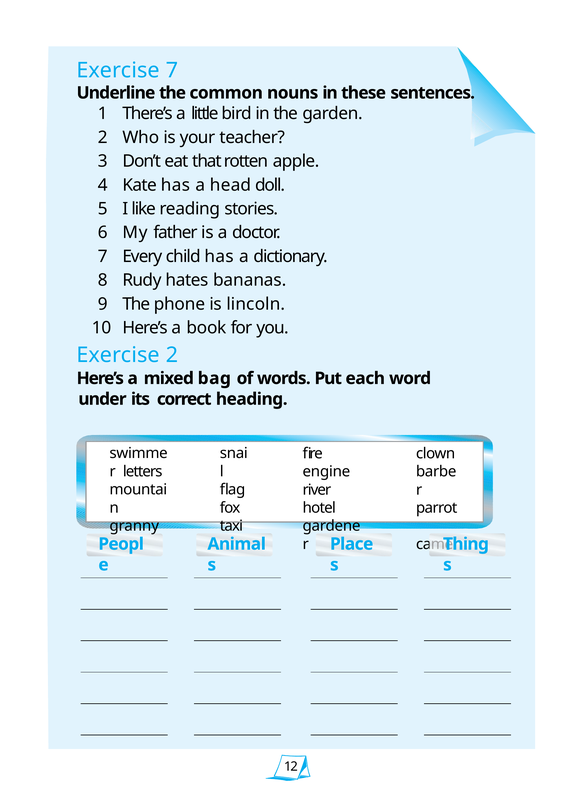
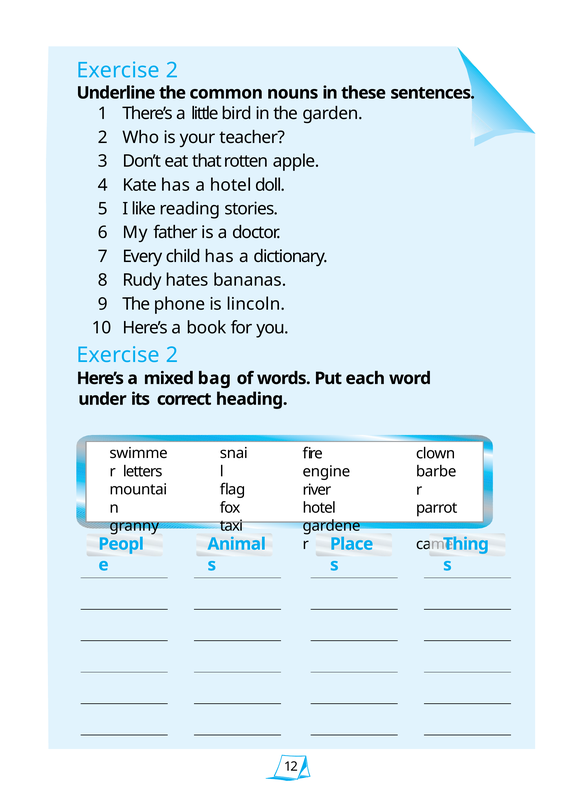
7 at (172, 70): 7 -> 2
a head: head -> hotel
